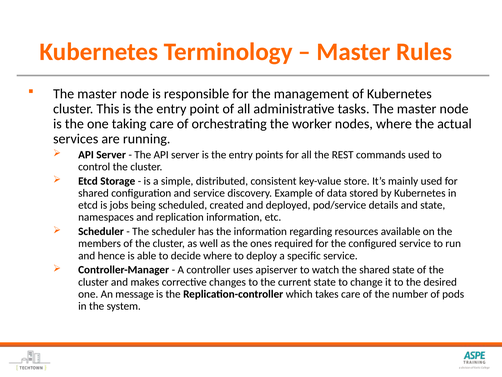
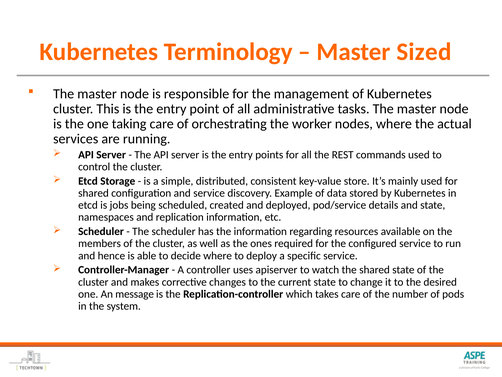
Rules: Rules -> Sized
